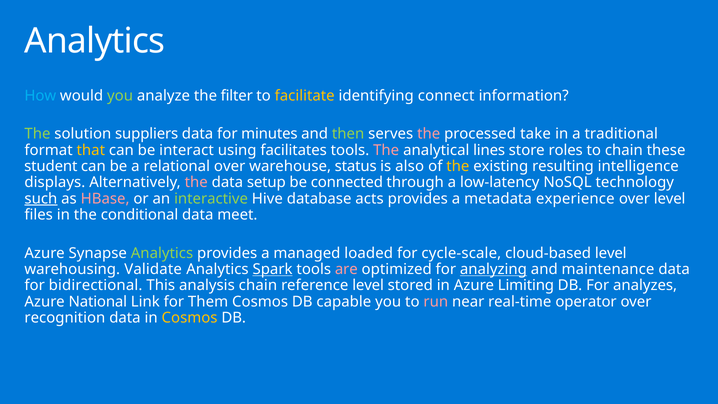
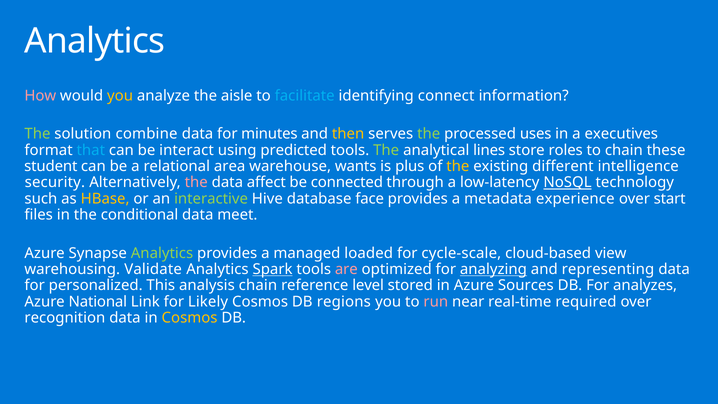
How colour: light blue -> pink
you at (120, 96) colour: light green -> yellow
filter: filter -> aisle
facilitate colour: yellow -> light blue
suppliers: suppliers -> combine
then colour: light green -> yellow
the at (429, 134) colour: pink -> light green
take: take -> uses
traditional: traditional -> executives
that colour: yellow -> light blue
facilitates: facilitates -> predicted
The at (386, 150) colour: pink -> light green
relational over: over -> area
status: status -> wants
also: also -> plus
resulting: resulting -> different
displays: displays -> security
setup: setup -> affect
NoSQL underline: none -> present
such underline: present -> none
HBase colour: pink -> yellow
acts: acts -> face
over level: level -> start
cloud-based level: level -> view
maintenance: maintenance -> representing
bidirectional: bidirectional -> personalized
Limiting: Limiting -> Sources
Them: Them -> Likely
capable: capable -> regions
operator: operator -> required
